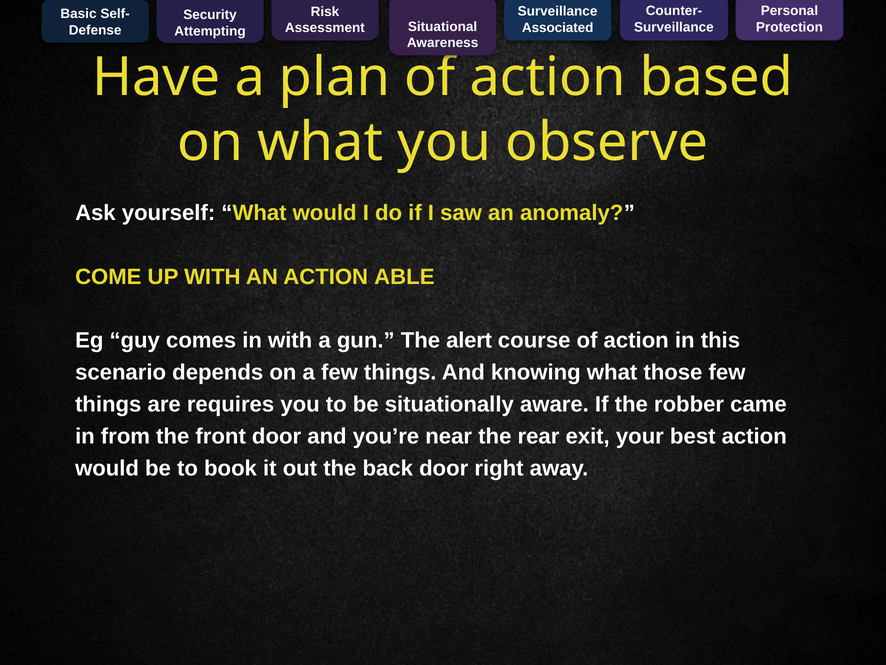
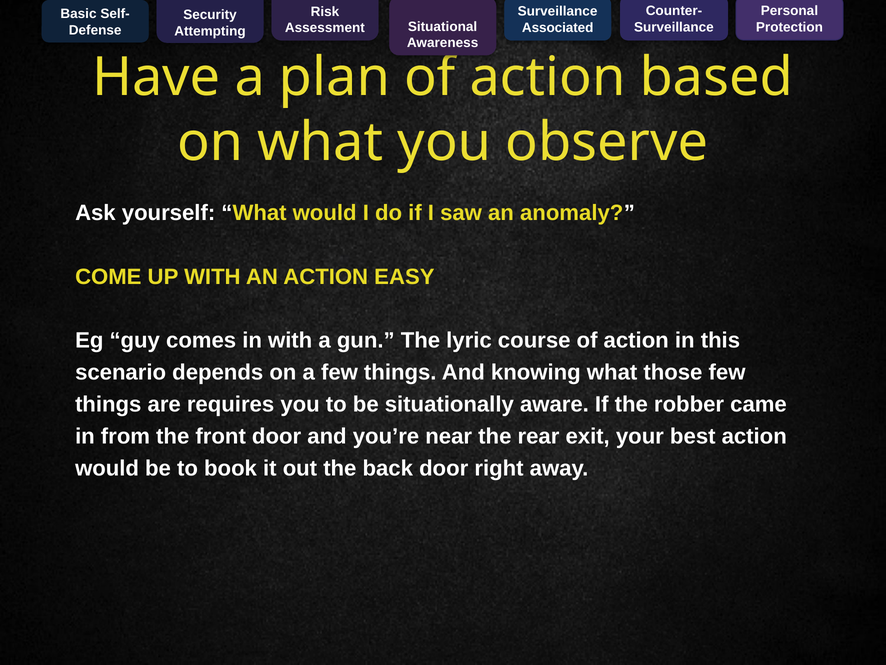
ABLE: ABLE -> EASY
alert: alert -> lyric
